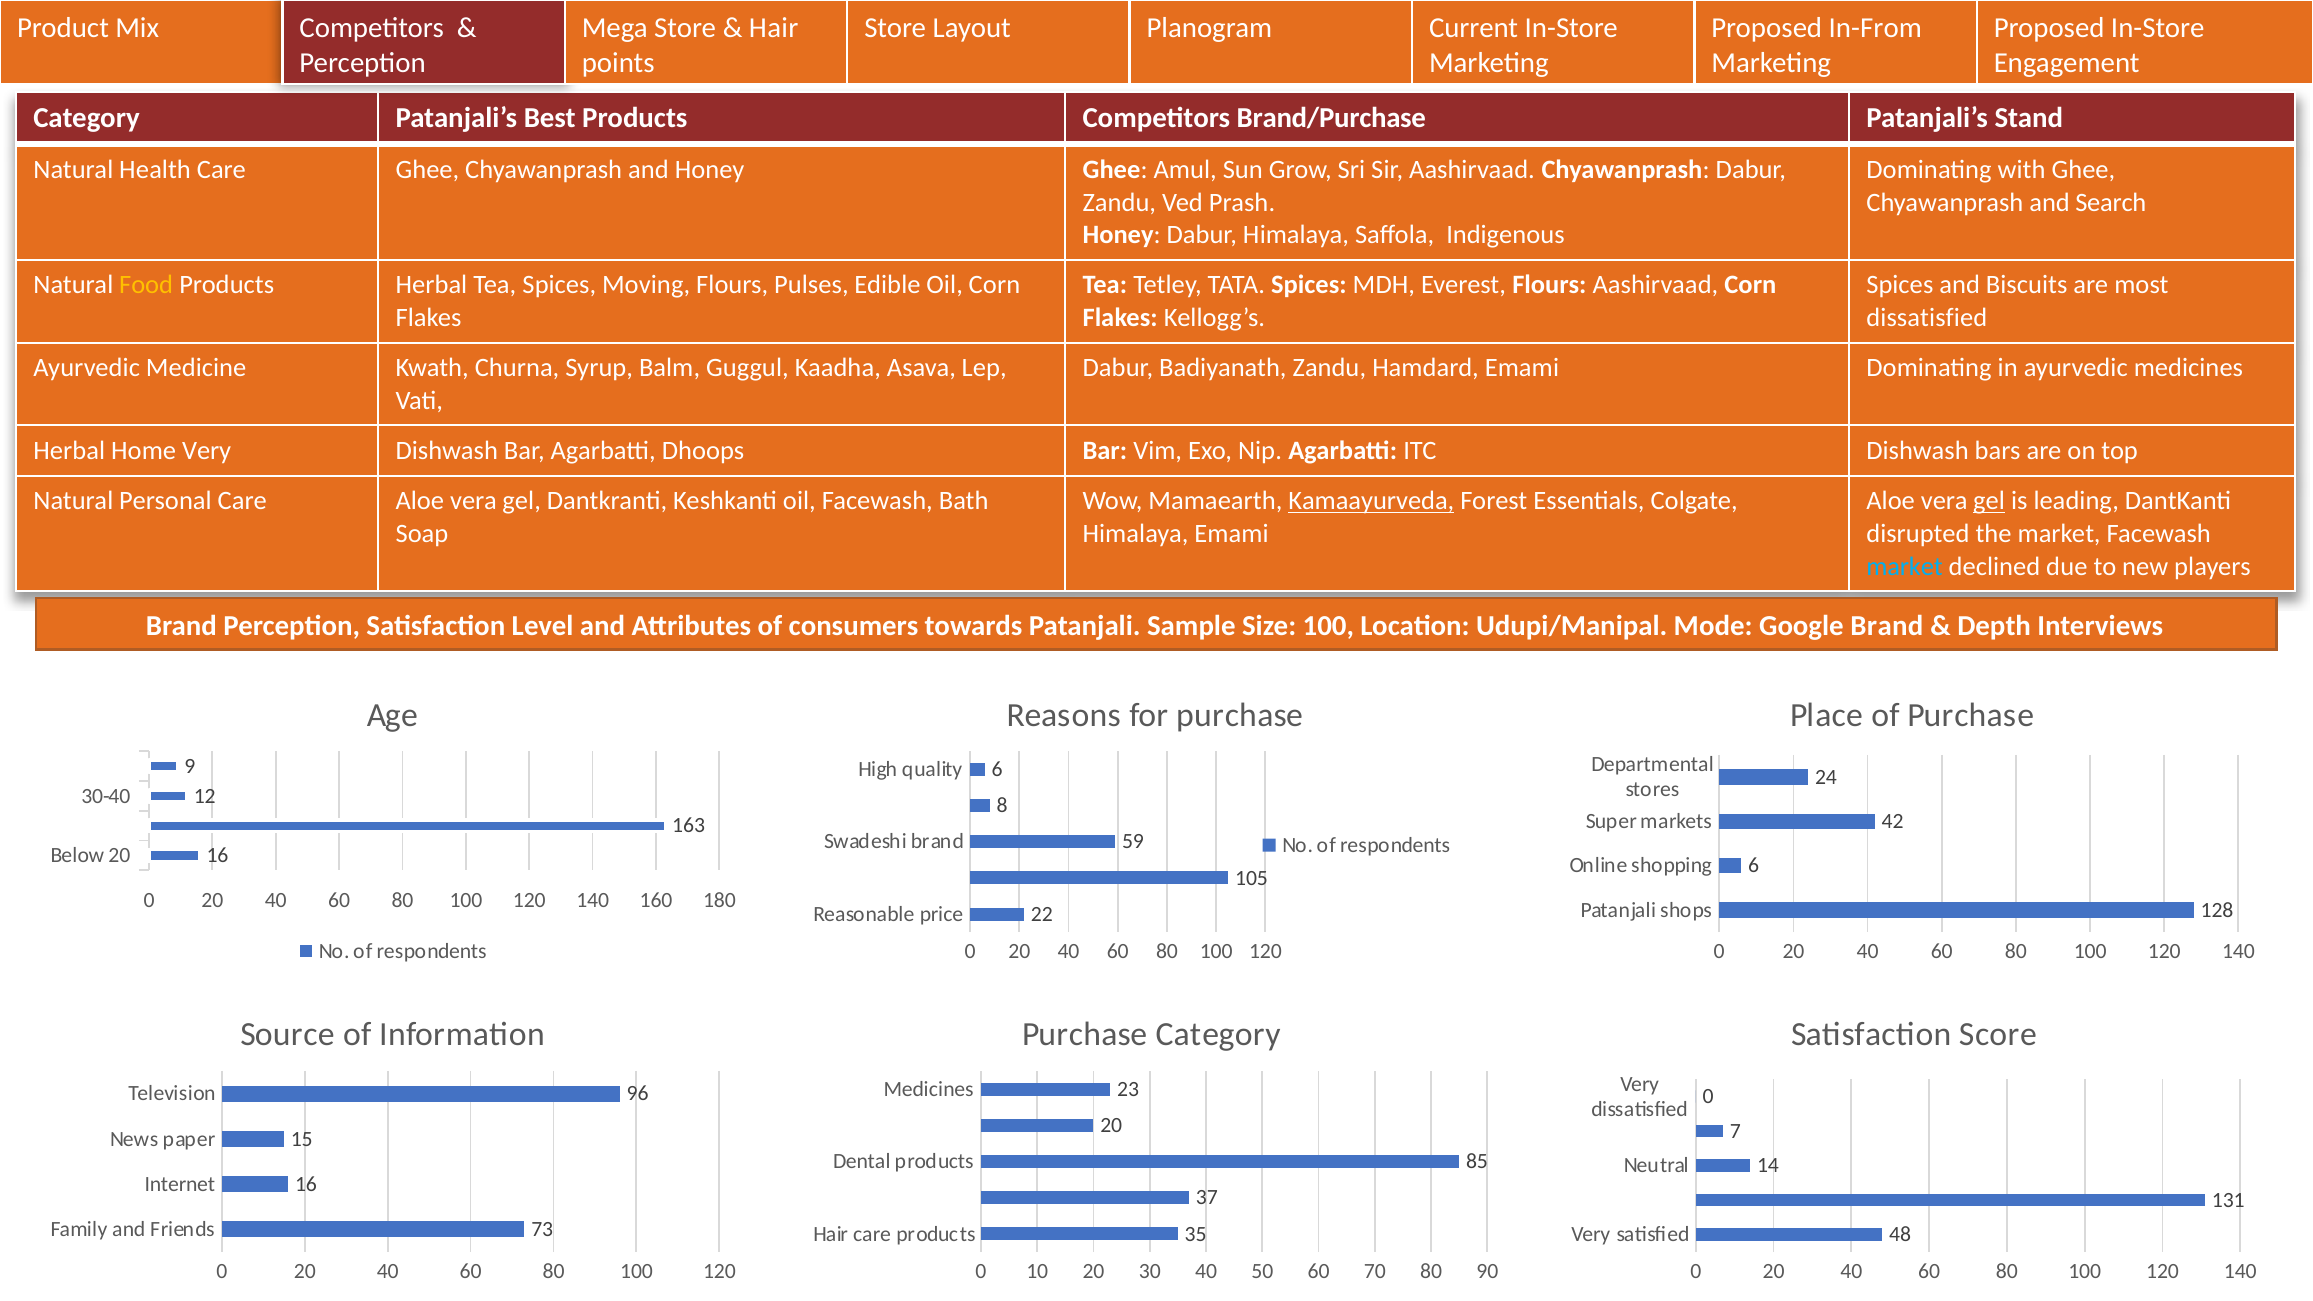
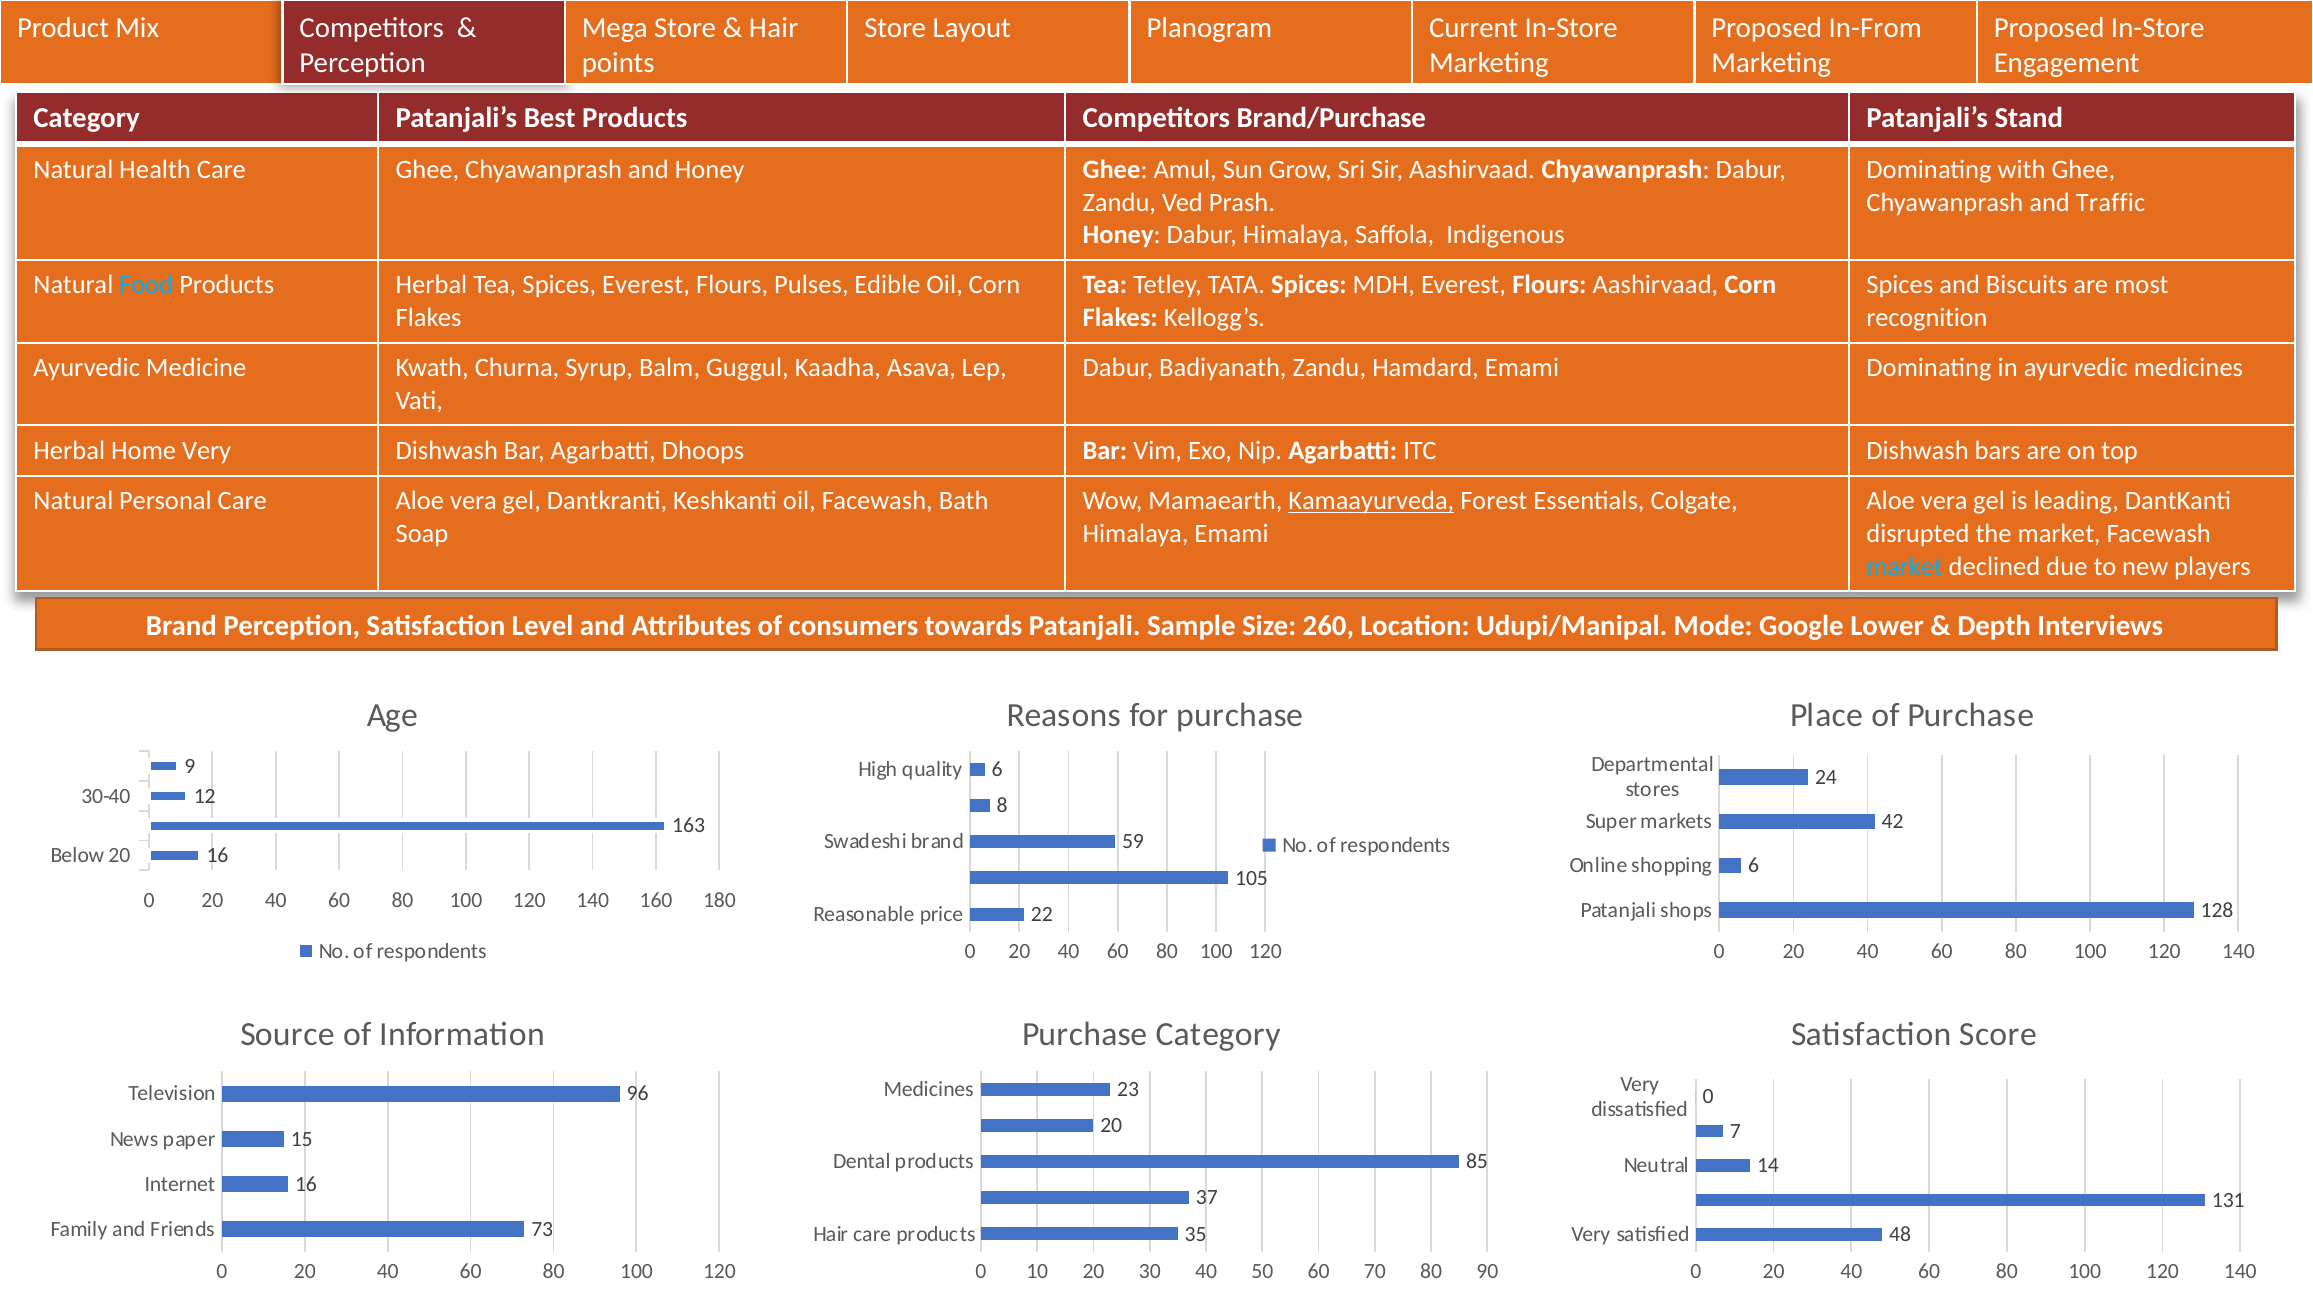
Search: Search -> Traffic
Food colour: yellow -> light blue
Spices Moving: Moving -> Everest
dissatisfied at (1927, 318): dissatisfied -> recognition
gel at (1989, 501) underline: present -> none
Size 100: 100 -> 260
Google Brand: Brand -> Lower
